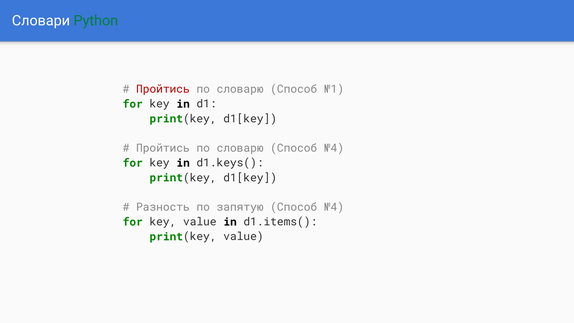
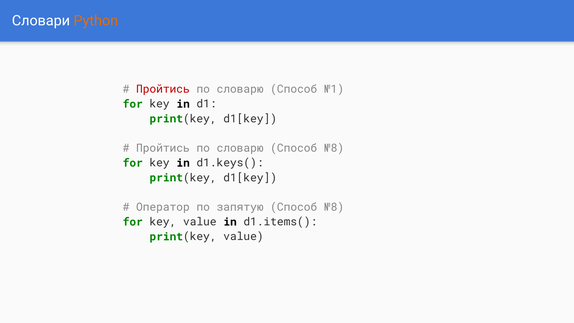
Python colour: green -> orange
словарю Способ №4: №4 -> №8
Разность: Разность -> Оператор
№4 at (334, 207): №4 -> №8
